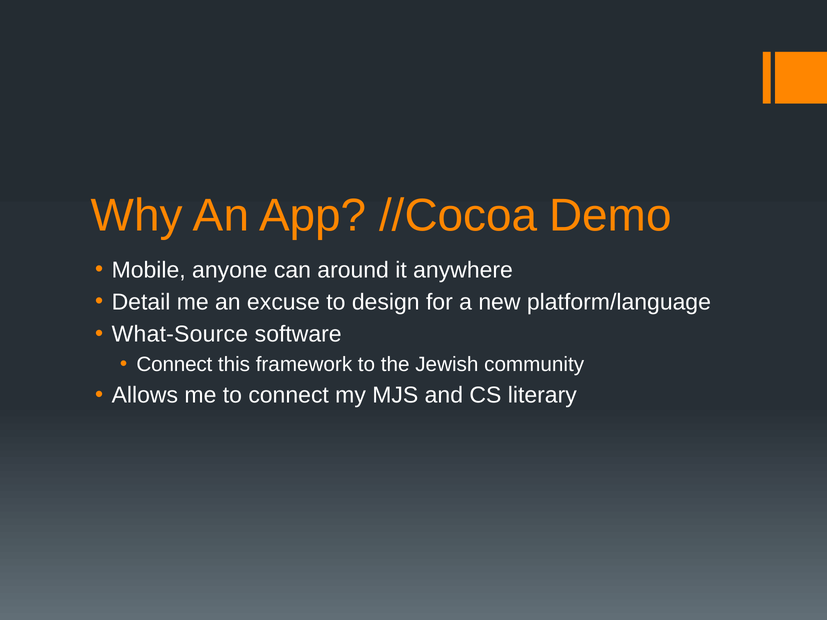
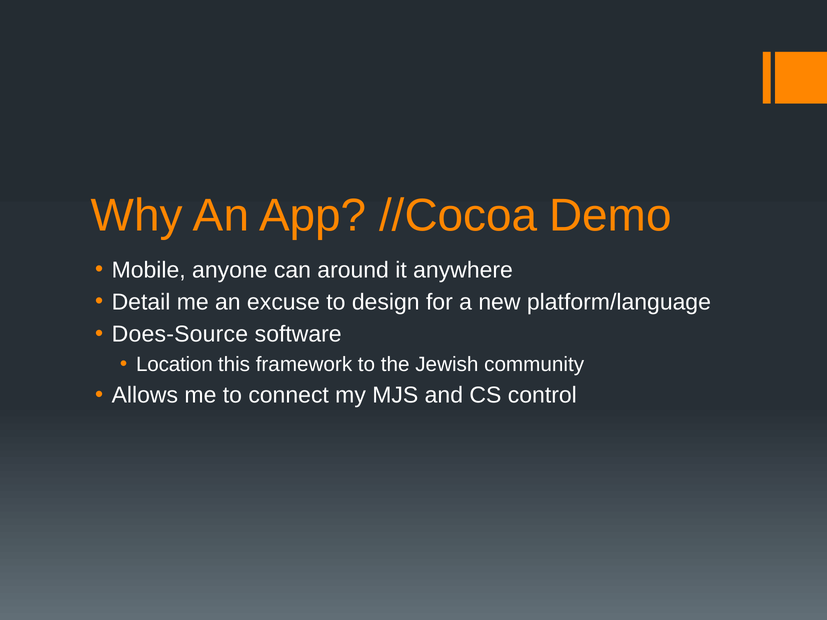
What-Source: What-Source -> Does-Source
Connect at (174, 365): Connect -> Location
literary: literary -> control
